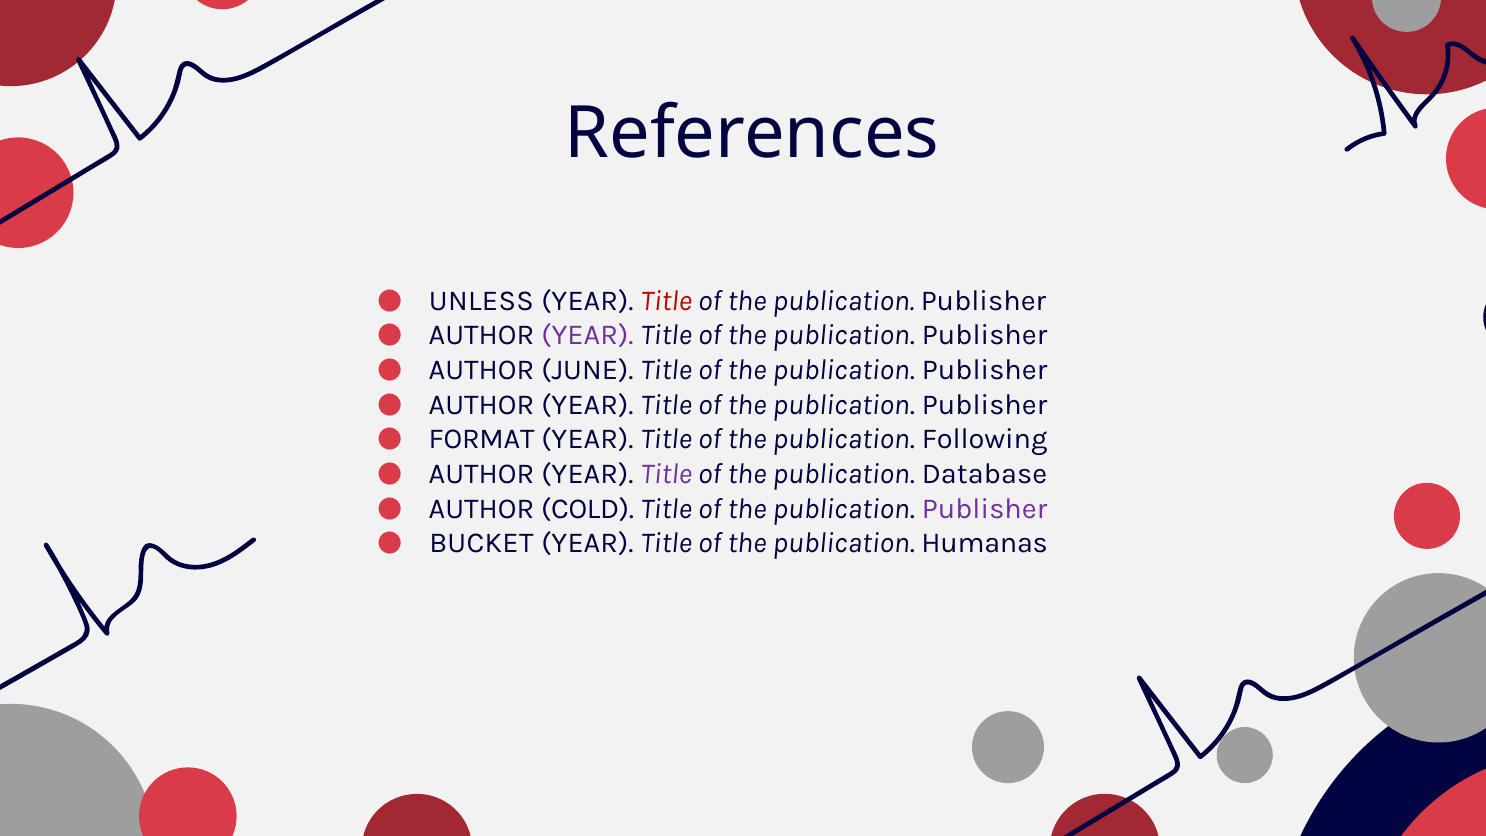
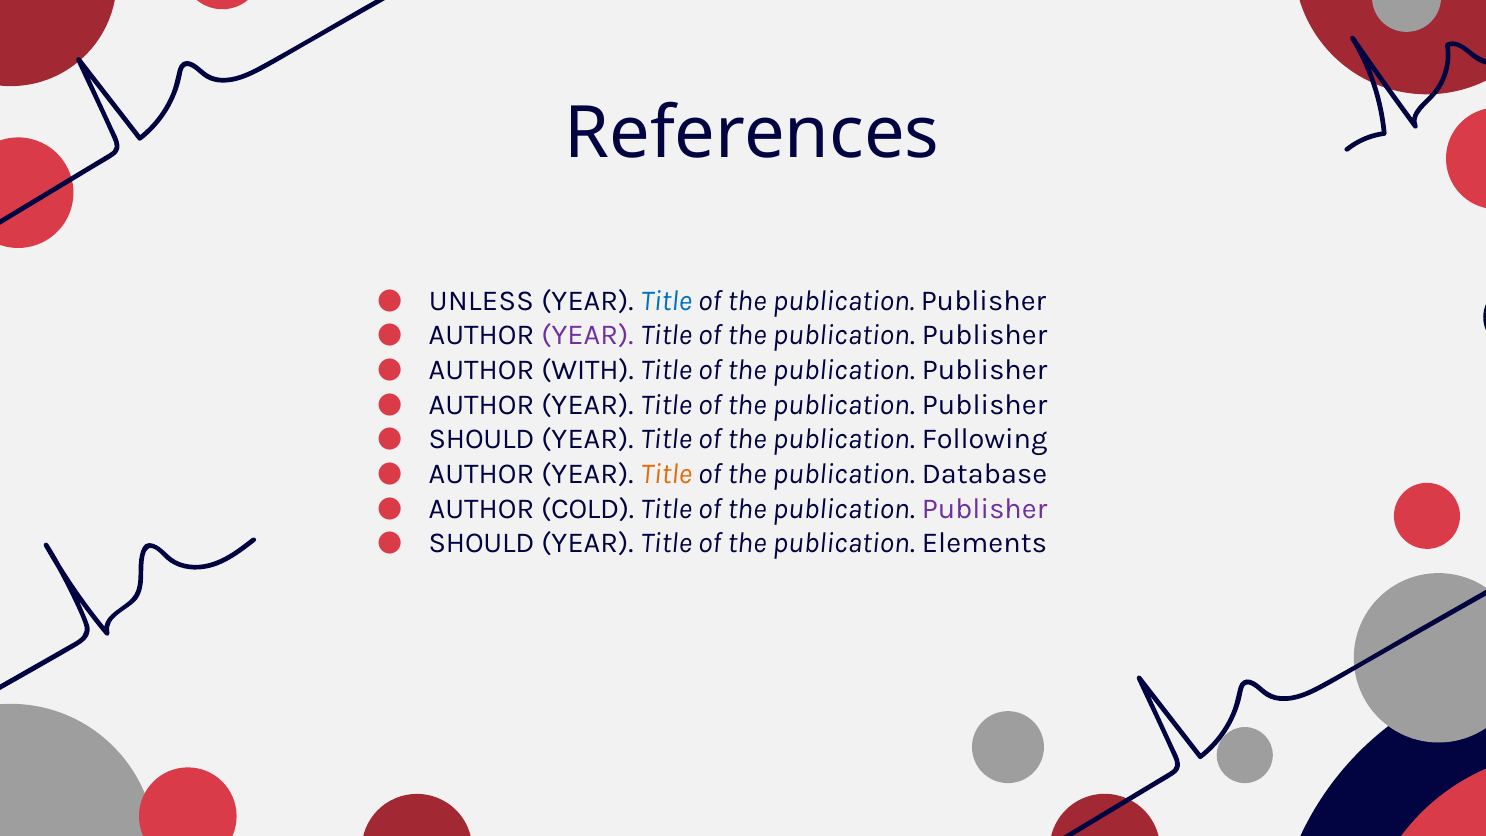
Title at (666, 301) colour: red -> blue
JUNE: JUNE -> WITH
FORMAT at (482, 439): FORMAT -> SHOULD
Title at (666, 474) colour: purple -> orange
BUCKET at (481, 543): BUCKET -> SHOULD
Humanas: Humanas -> Elements
